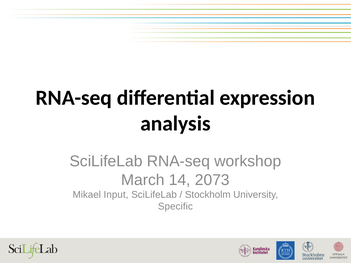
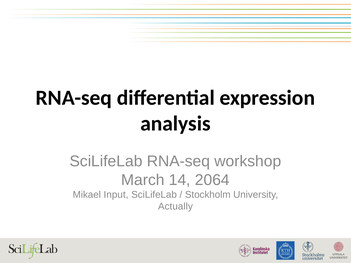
2073: 2073 -> 2064
Specific: Specific -> Actually
